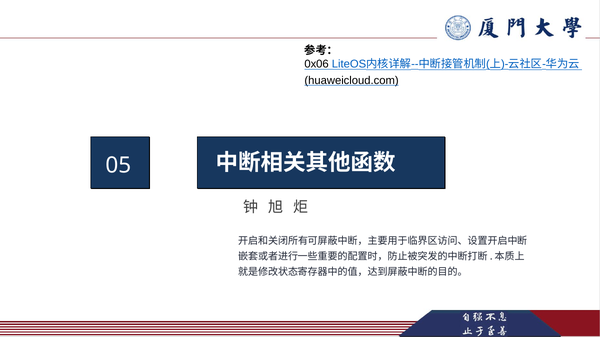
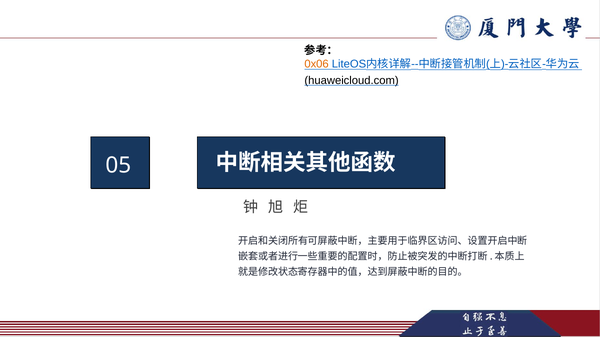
0x06 colour: black -> orange
